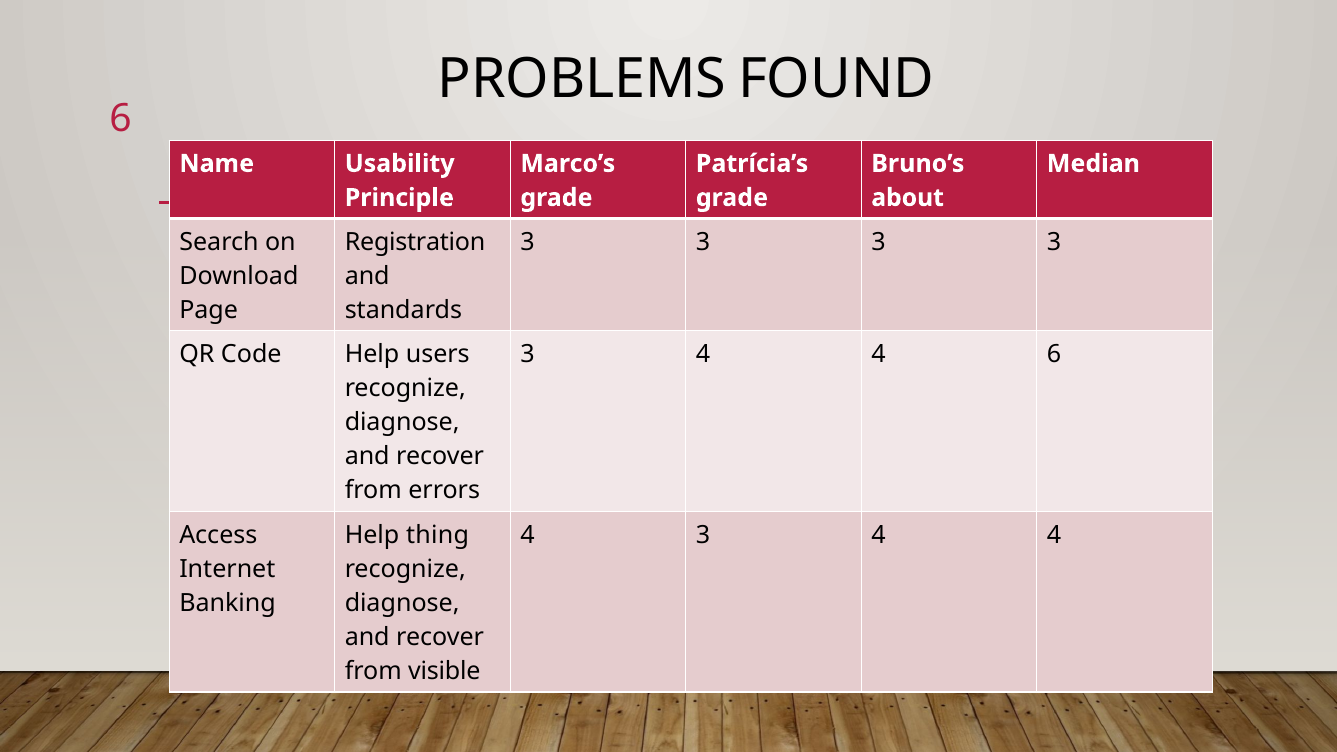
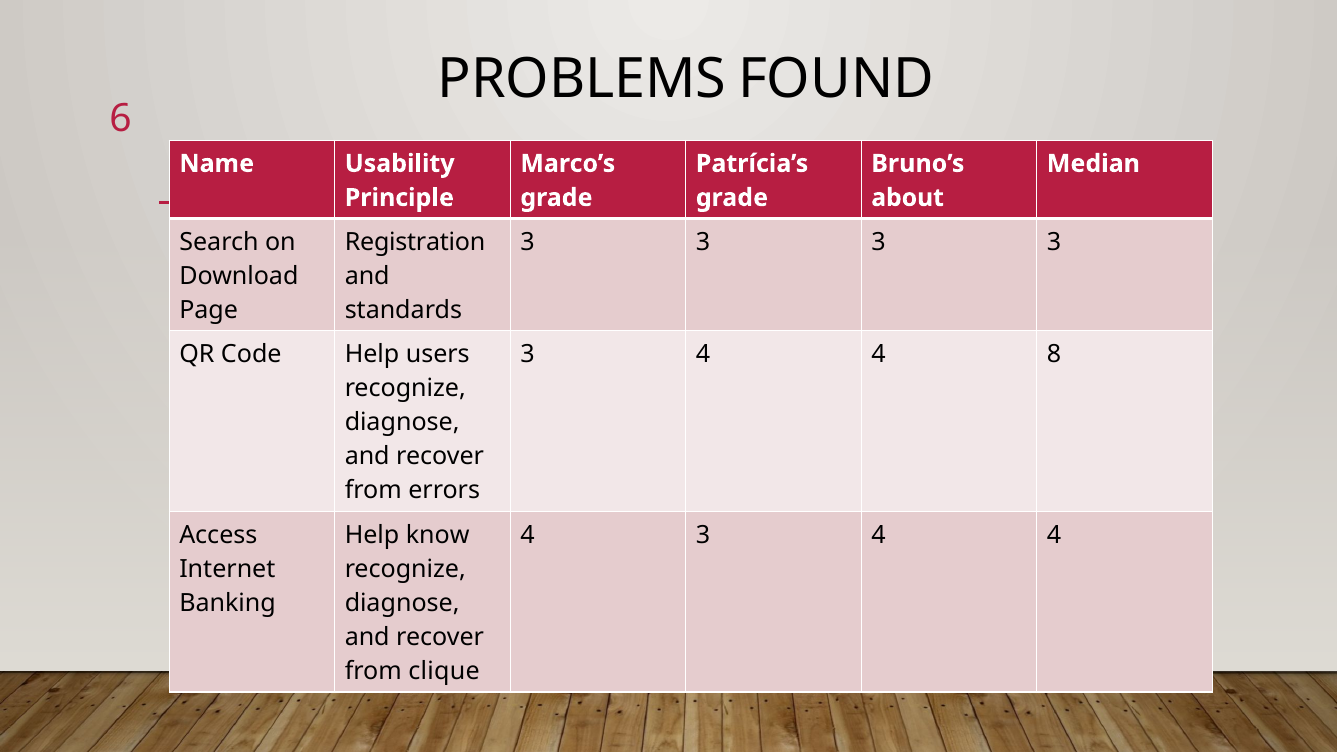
4 6: 6 -> 8
thing: thing -> know
visible: visible -> clique
